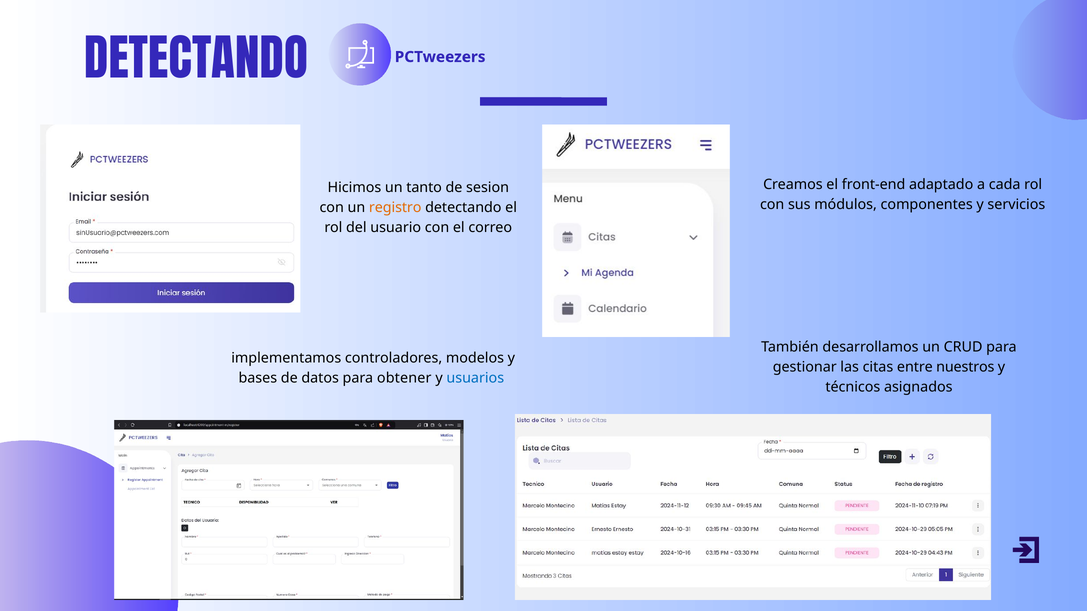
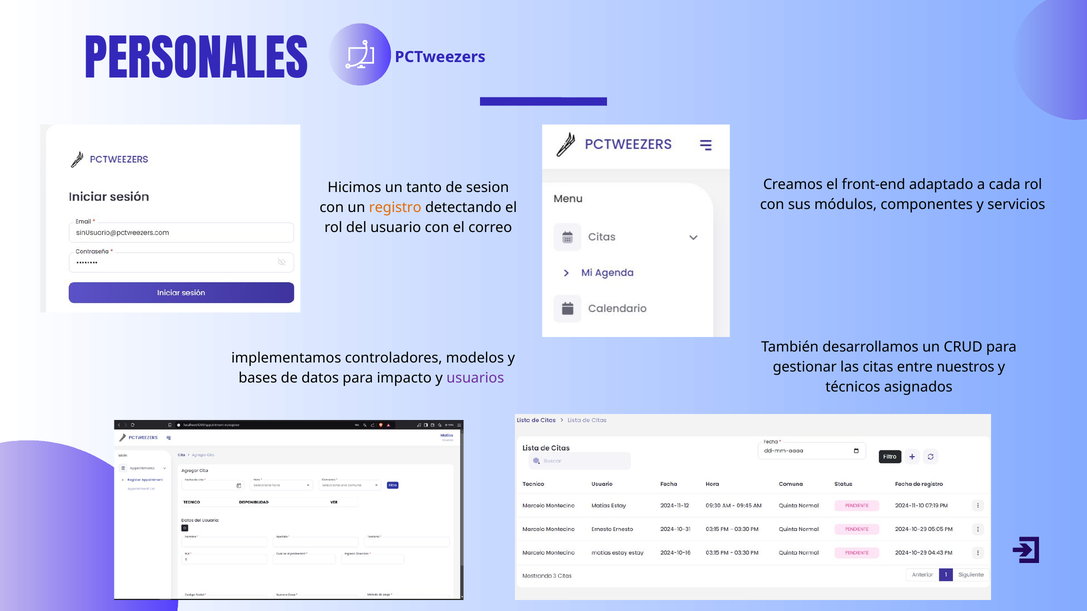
DETECTANDO at (196, 62): DETECTANDO -> PERSONALES
obtener: obtener -> impacto
usuarios colour: blue -> purple
